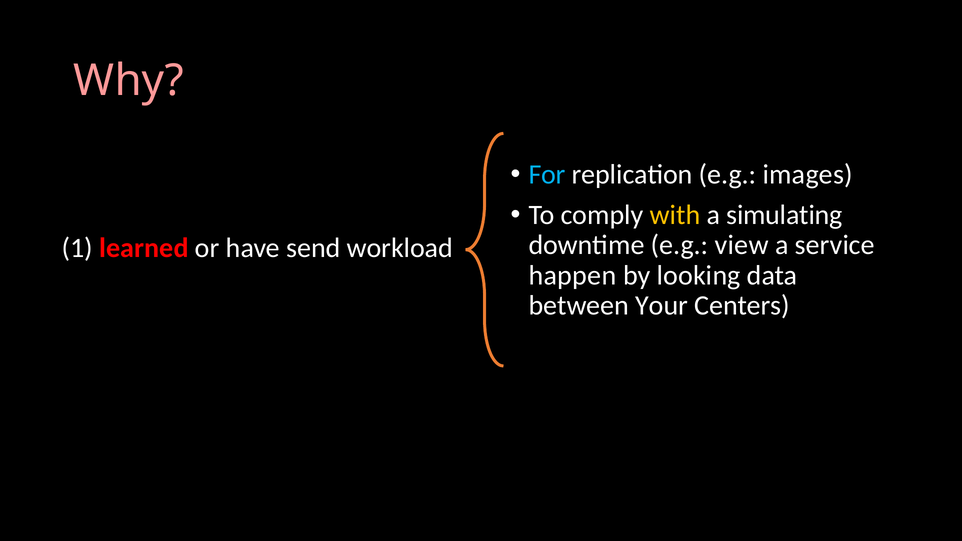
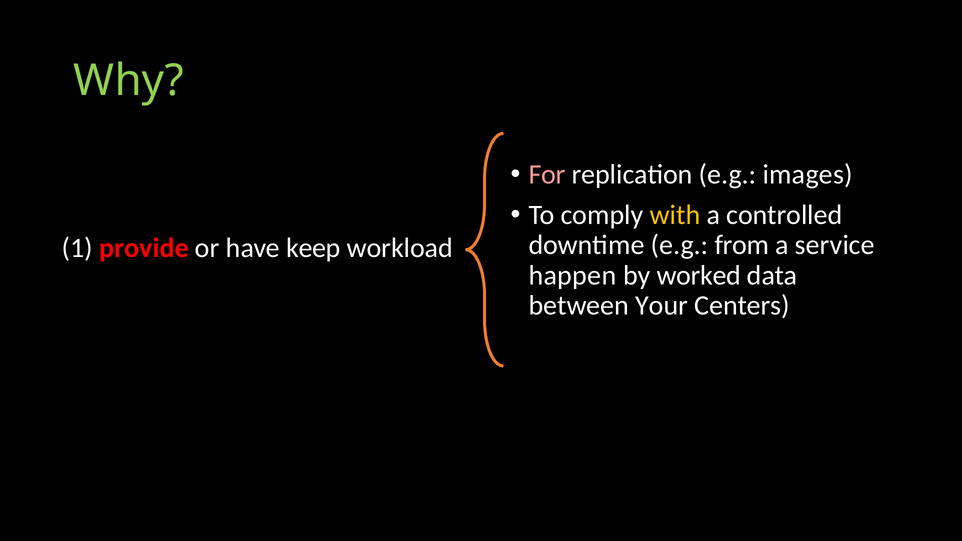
Why colour: pink -> light green
For colour: light blue -> pink
simulating: simulating -> controlled
view: view -> from
learned: learned -> provide
send: send -> keep
looking: looking -> worked
